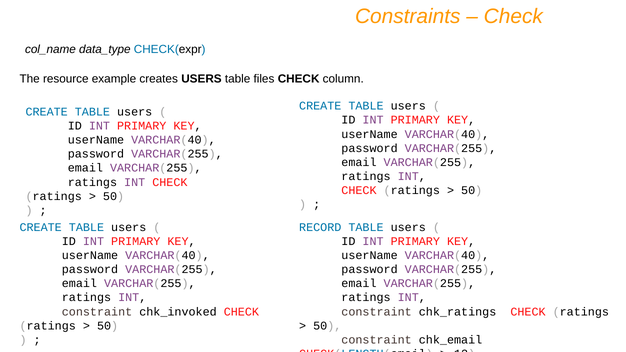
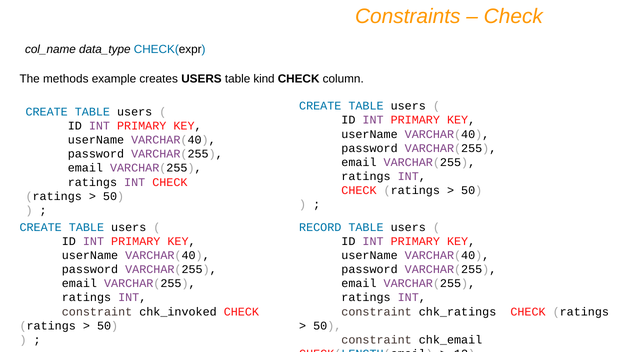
resource: resource -> methods
files: files -> kind
